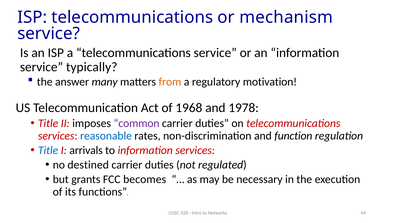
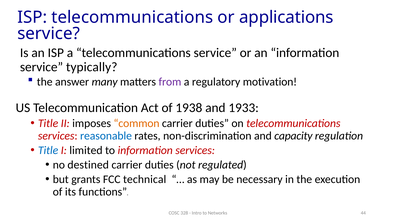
mechanism: mechanism -> applications
from colour: orange -> purple
1968: 1968 -> 1938
1978: 1978 -> 1933
common colour: purple -> orange
function: function -> capacity
arrivals: arrivals -> limited
becomes: becomes -> technical
